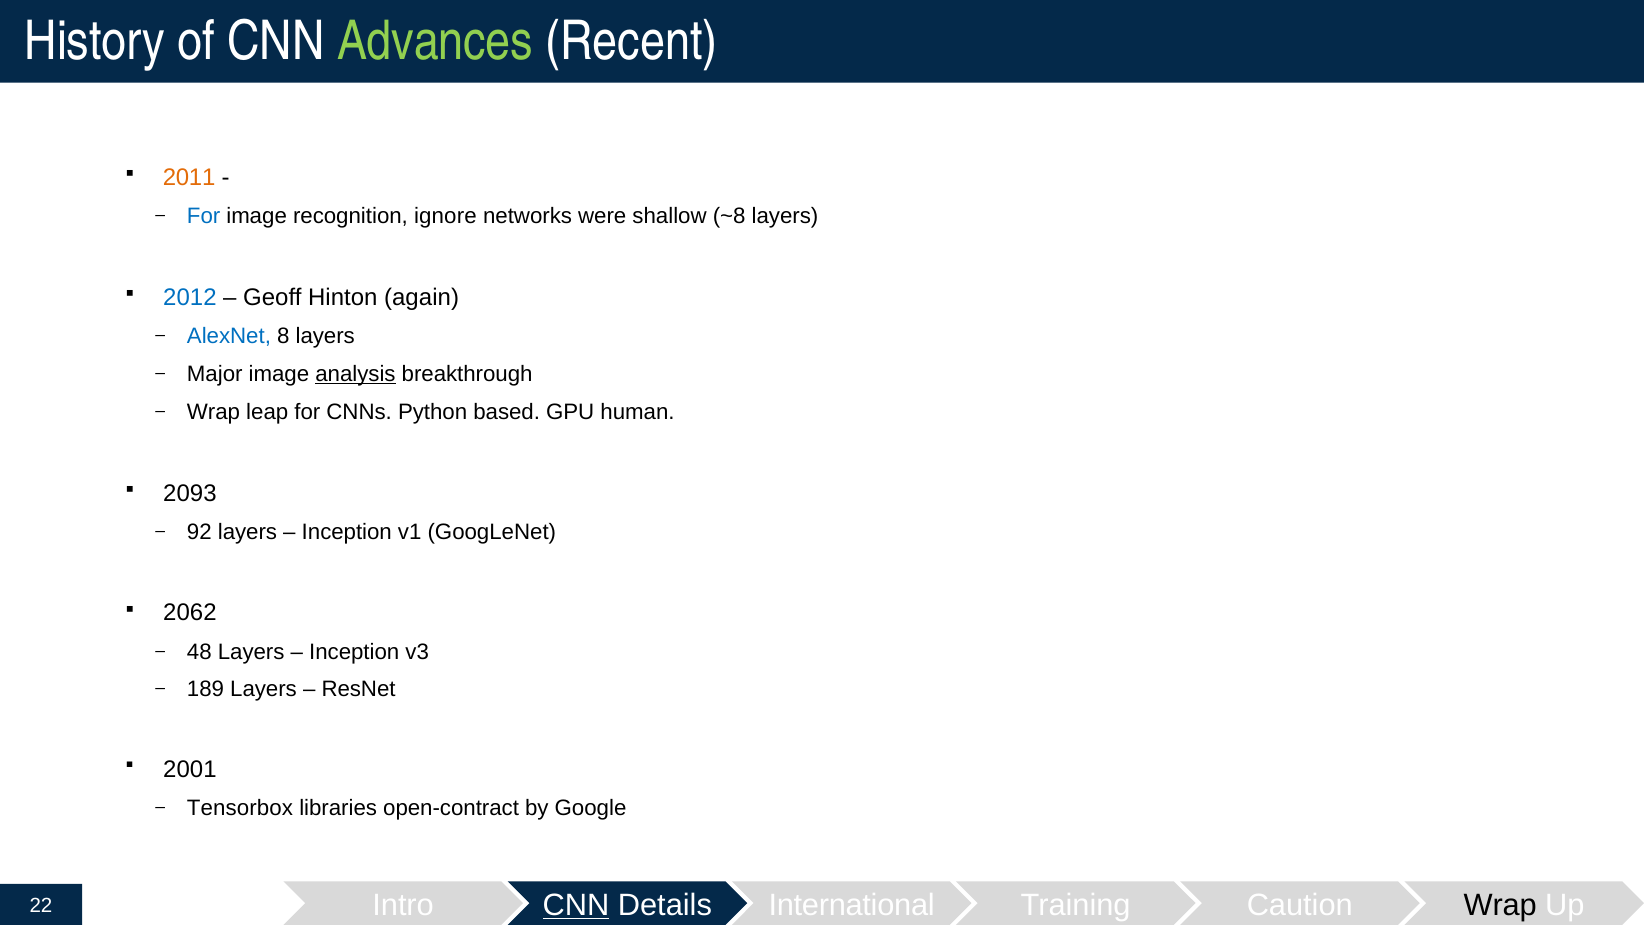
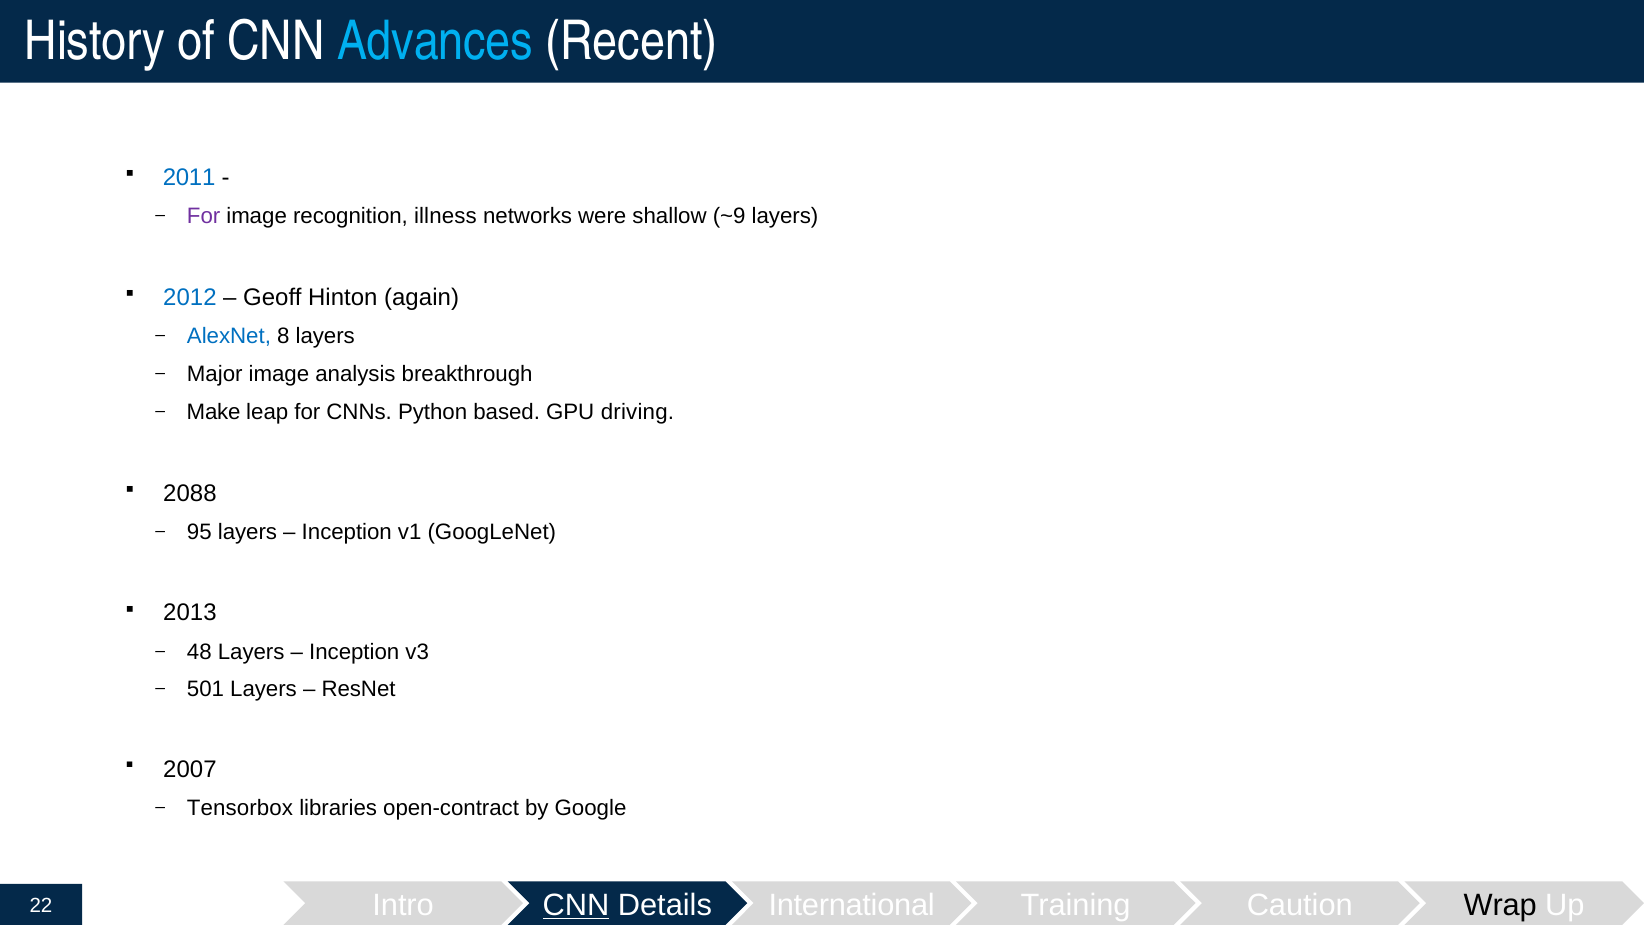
Advances colour: light green -> light blue
2011 colour: orange -> blue
For at (204, 216) colour: blue -> purple
ignore: ignore -> illness
~8: ~8 -> ~9
analysis underline: present -> none
Wrap at (214, 412): Wrap -> Make
human: human -> driving
2093: 2093 -> 2088
92: 92 -> 95
2062: 2062 -> 2013
189: 189 -> 501
2001: 2001 -> 2007
